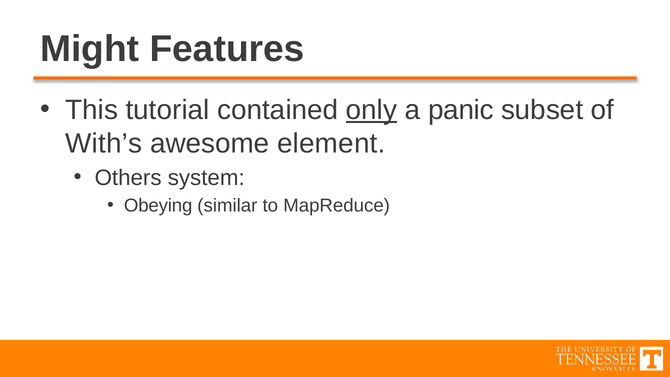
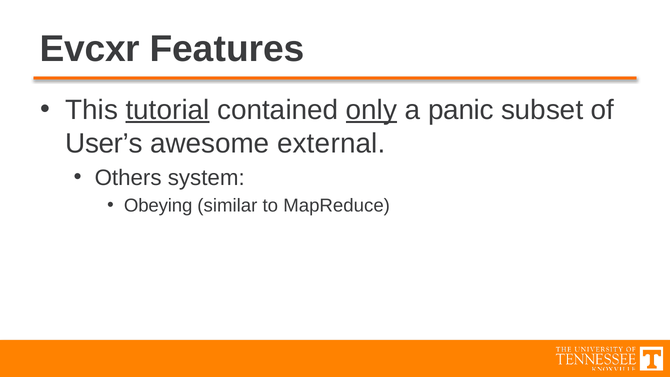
Might: Might -> Evcxr
tutorial underline: none -> present
With’s: With’s -> User’s
element: element -> external
